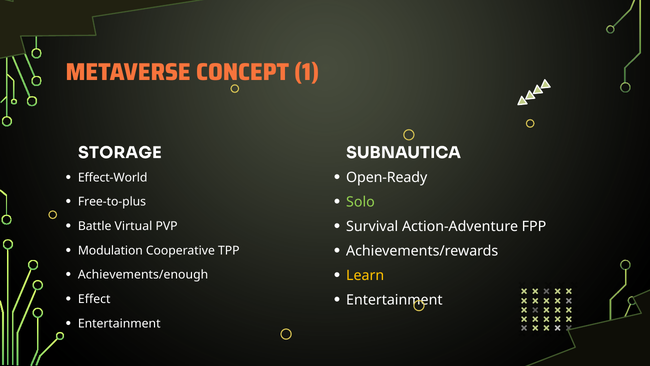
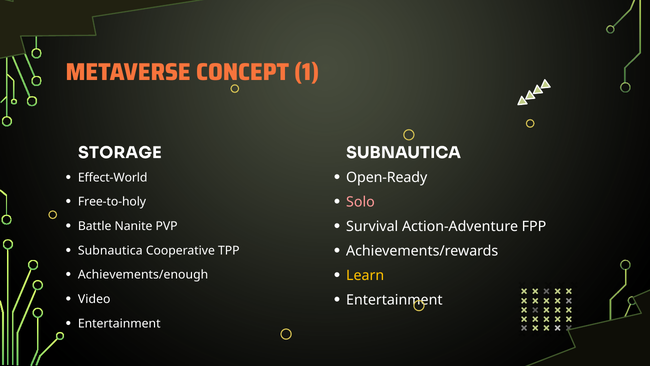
Solo colour: light green -> pink
Free-to-plus: Free-to-plus -> Free-to-holy
Virtual: Virtual -> Nanite
Modulation at (110, 250): Modulation -> Subnautica
Effect: Effect -> Video
